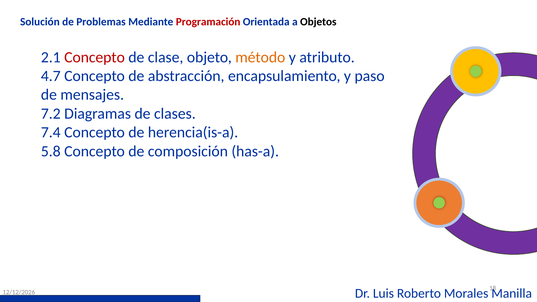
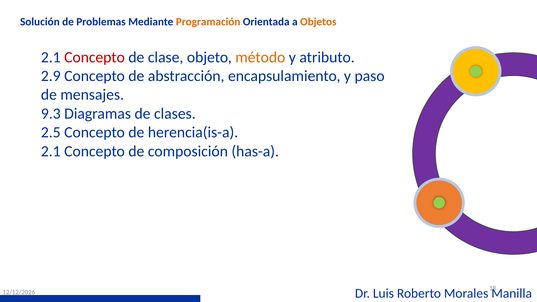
Programación colour: red -> orange
Objetos colour: black -> orange
4.7: 4.7 -> 2.9
7.2: 7.2 -> 9.3
7.4: 7.4 -> 2.5
5.8 at (51, 151): 5.8 -> 2.1
